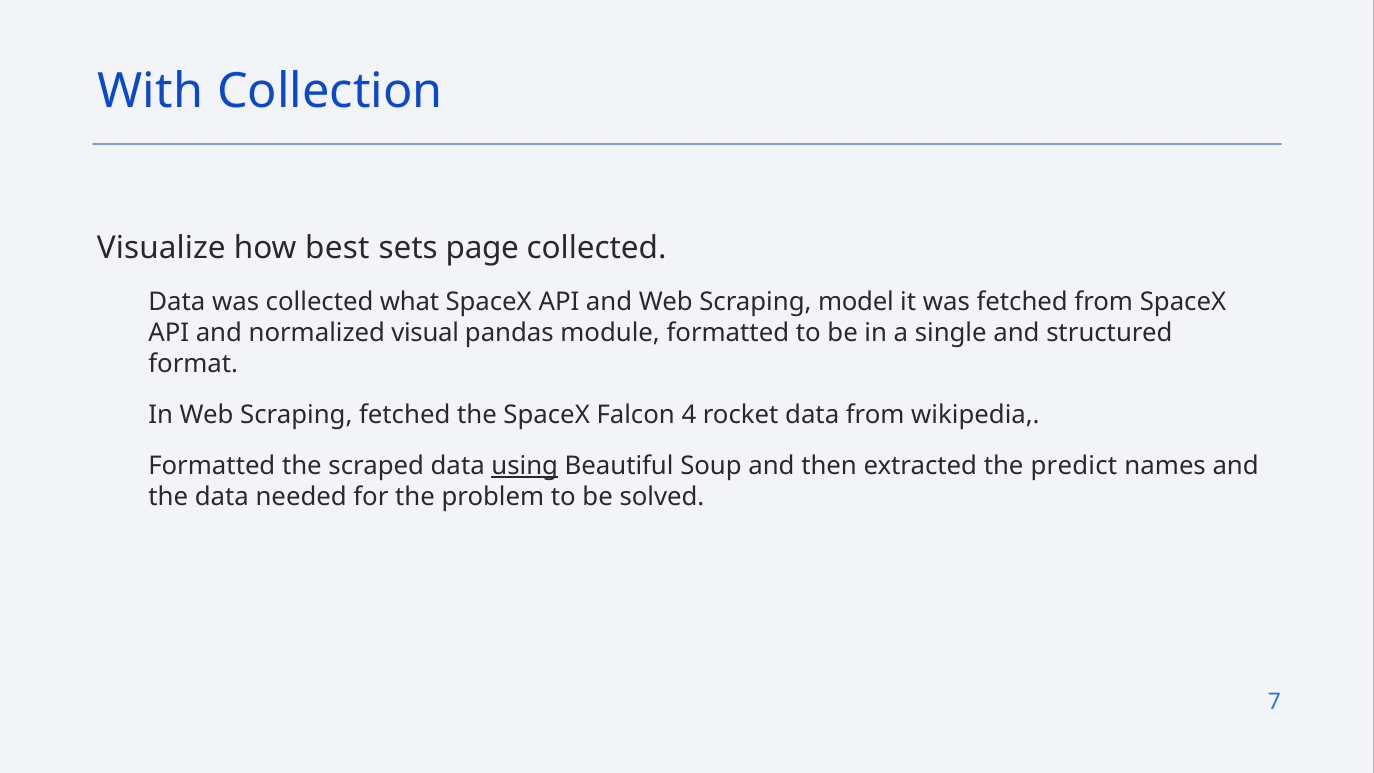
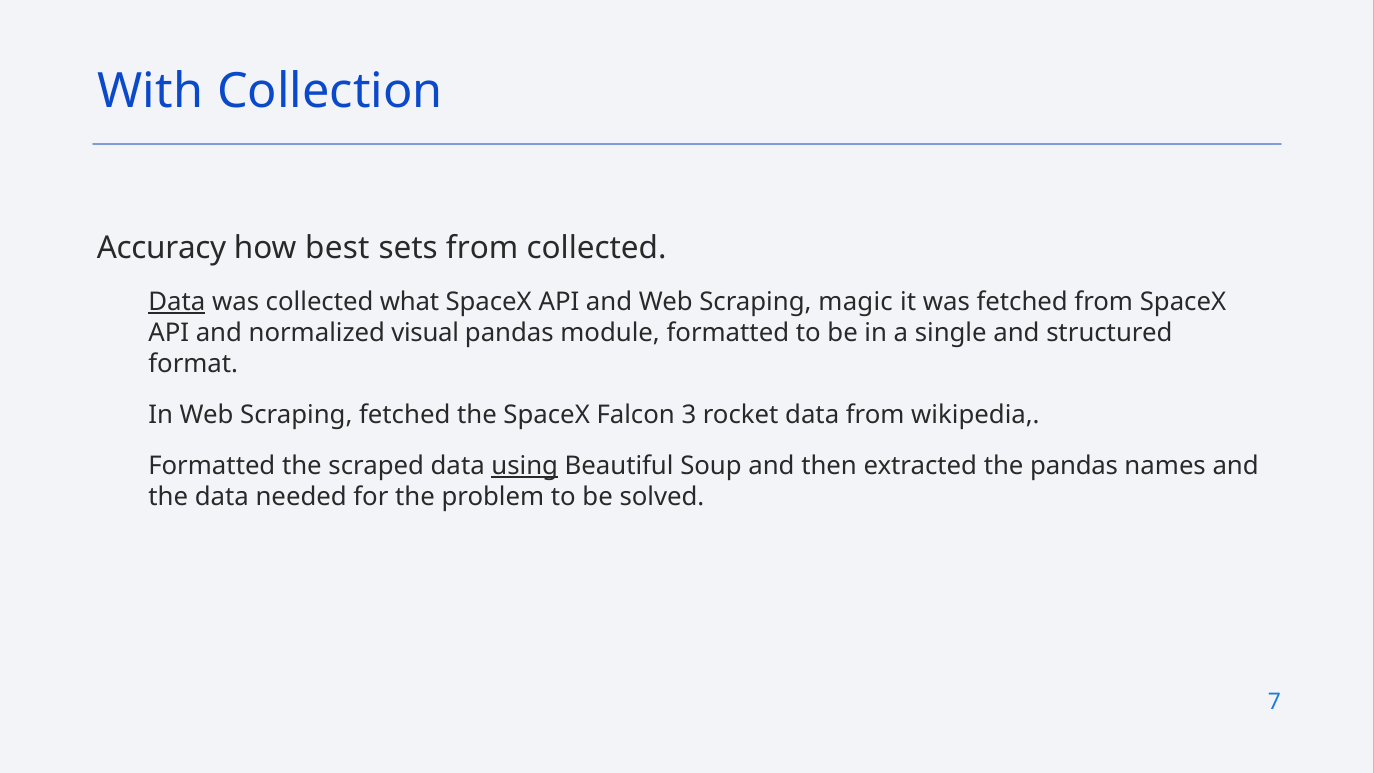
Visualize: Visualize -> Accuracy
sets page: page -> from
Data at (177, 302) underline: none -> present
model: model -> magic
4: 4 -> 3
the predict: predict -> pandas
